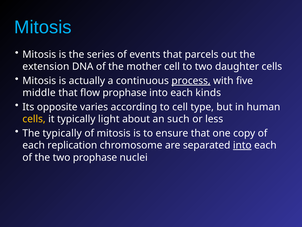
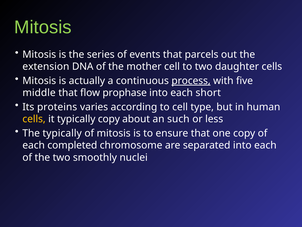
Mitosis at (43, 27) colour: light blue -> light green
kinds: kinds -> short
opposite: opposite -> proteins
typically light: light -> copy
replication: replication -> completed
into at (242, 145) underline: present -> none
two prophase: prophase -> smoothly
